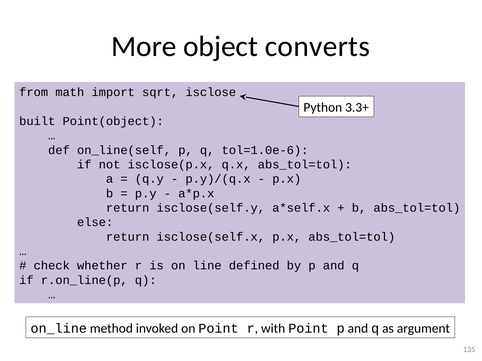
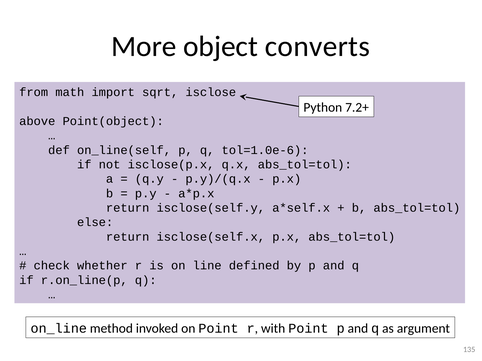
3.3+: 3.3+ -> 7.2+
built: built -> above
